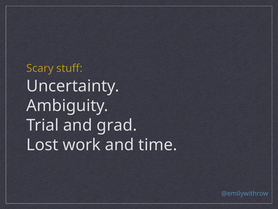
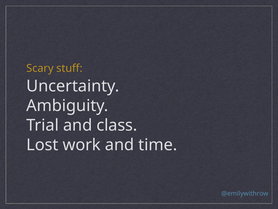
grad: grad -> class
